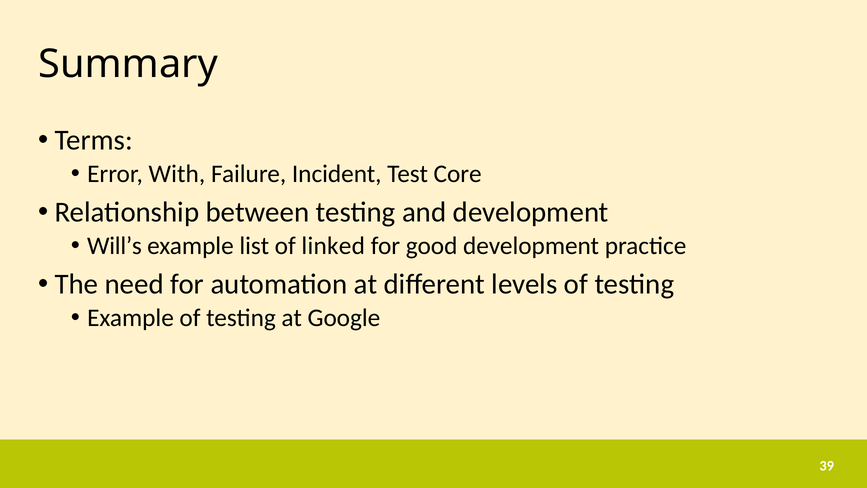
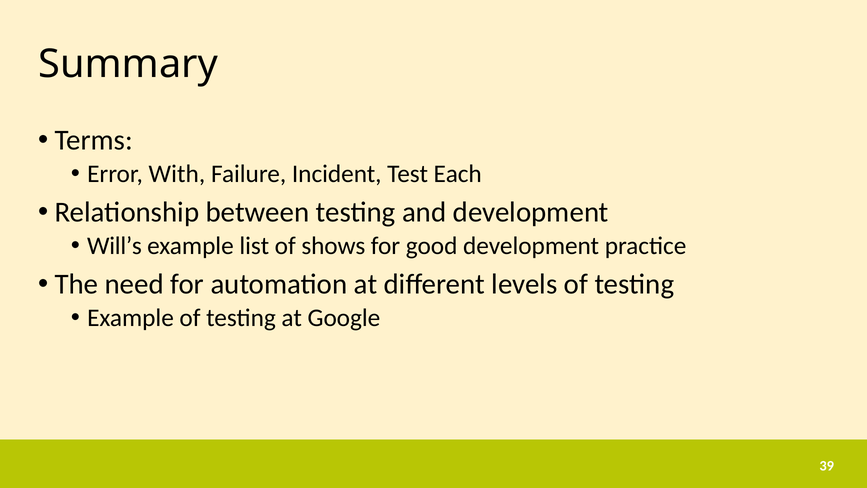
Core: Core -> Each
linked: linked -> shows
